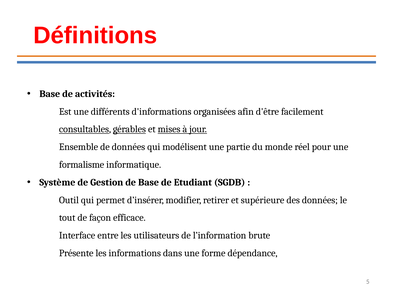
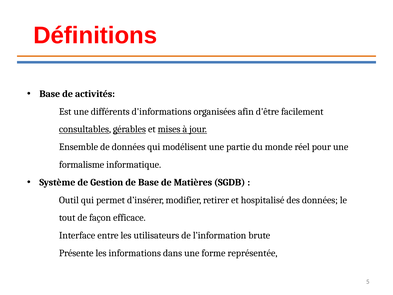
Etudiant: Etudiant -> Matières
supérieure: supérieure -> hospitalisé
dépendance: dépendance -> représentée
